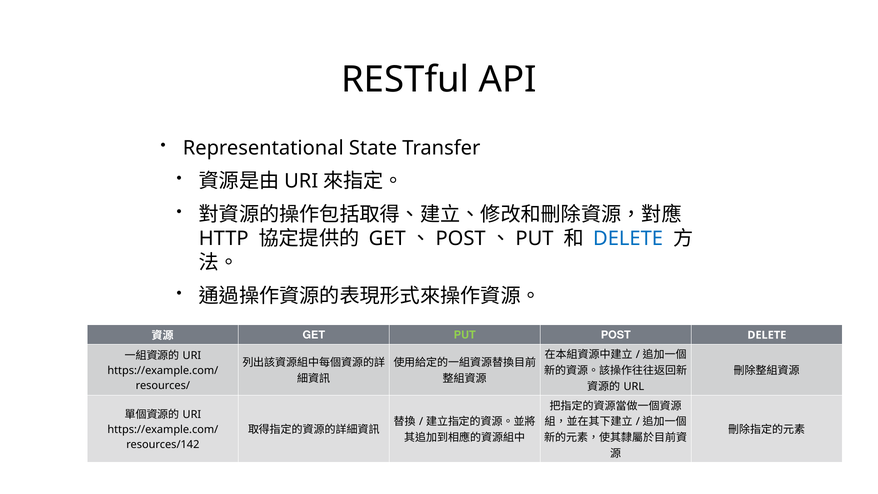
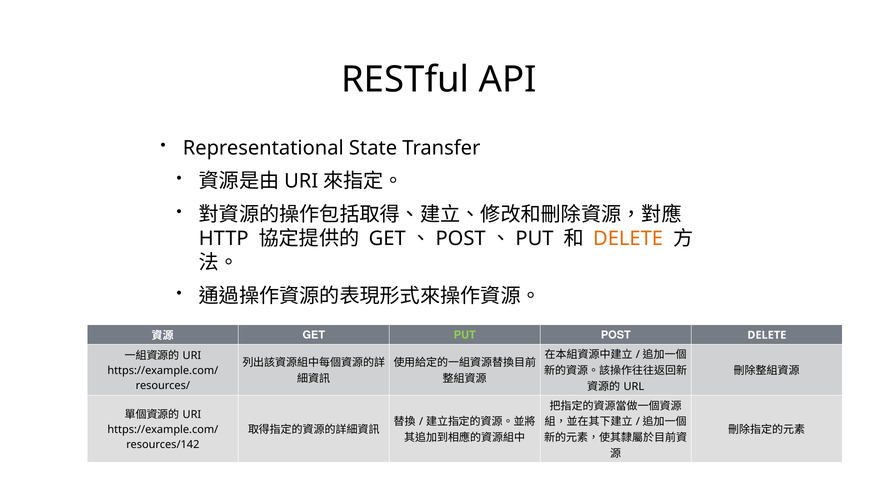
DELETE at (628, 239) colour: blue -> orange
